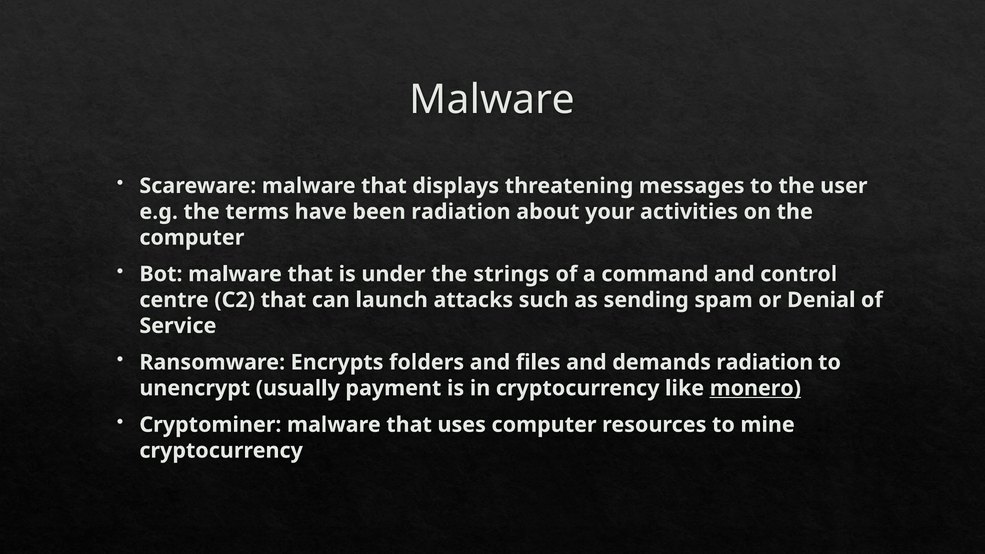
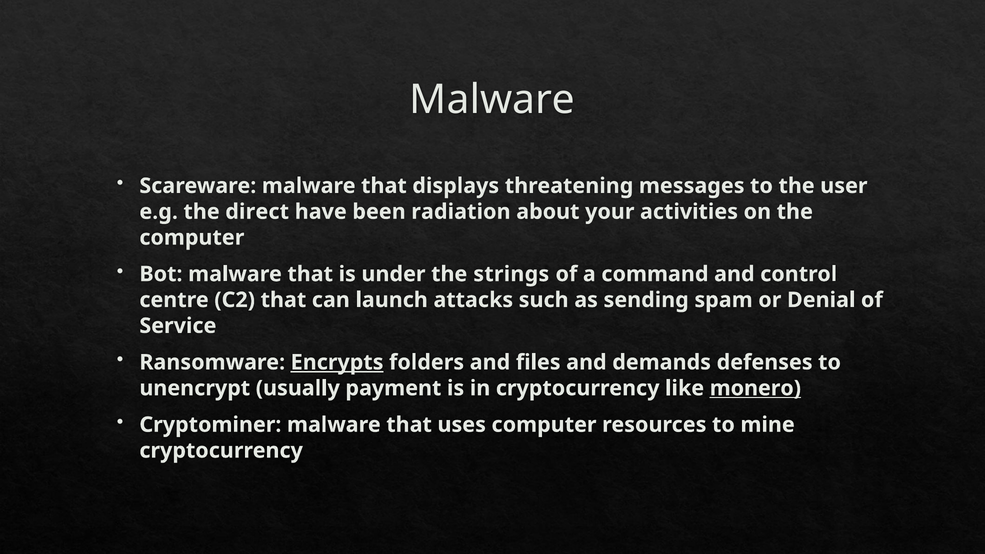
terms: terms -> direct
Encrypts underline: none -> present
demands radiation: radiation -> defenses
